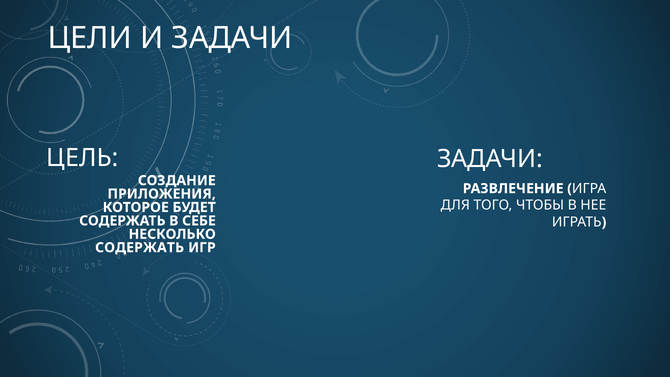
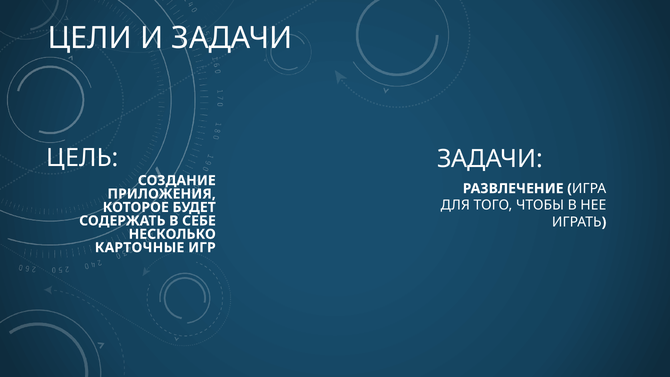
СОДЕРЖАТЬ at (140, 248): СОДЕРЖАТЬ -> КАРТОЧНЫЕ
